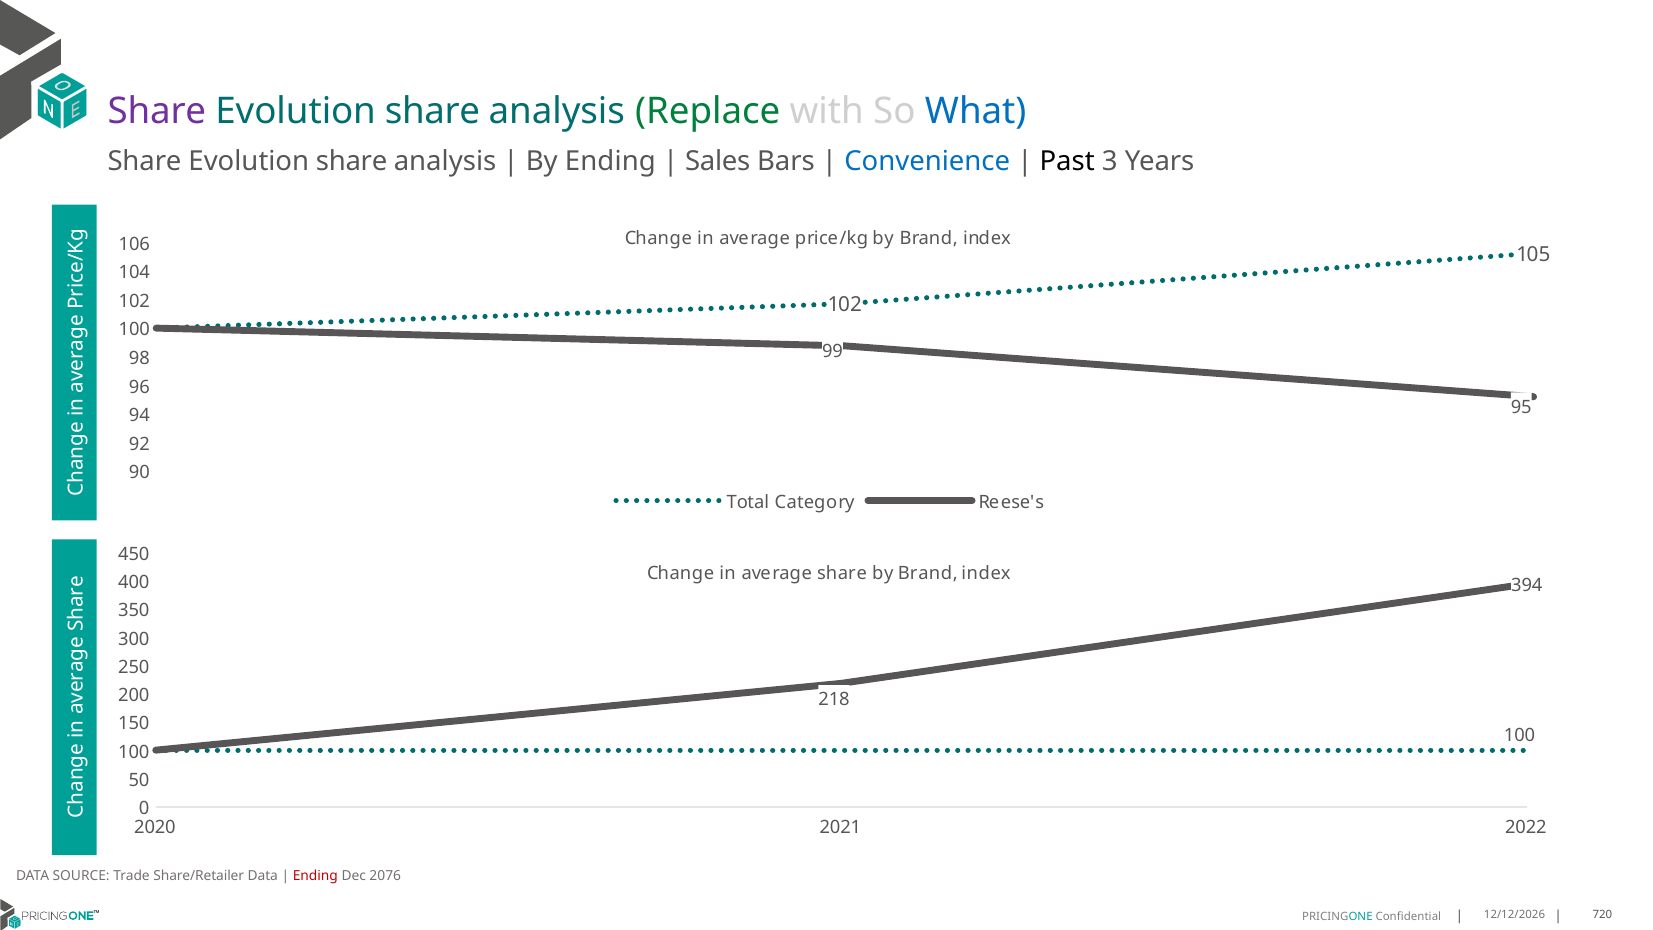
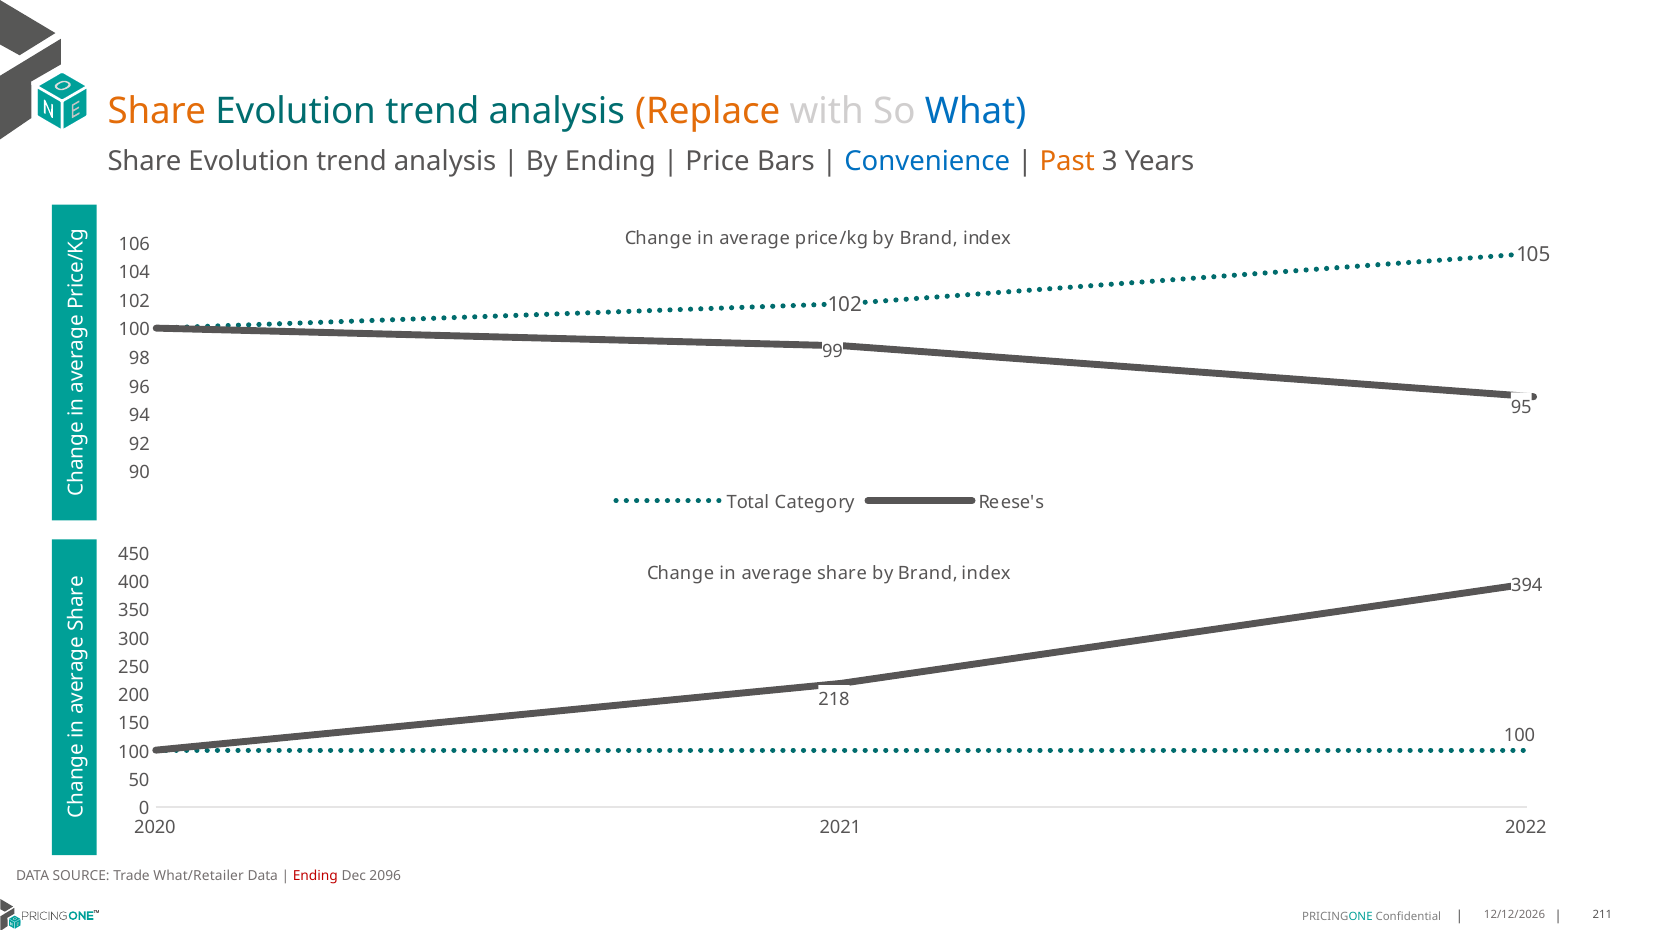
Share at (157, 111) colour: purple -> orange
share at (433, 111): share -> trend
Replace colour: green -> orange
share at (352, 161): share -> trend
Sales: Sales -> Price
Past colour: black -> orange
Share/Retailer: Share/Retailer -> What/Retailer
2076: 2076 -> 2096
720: 720 -> 211
